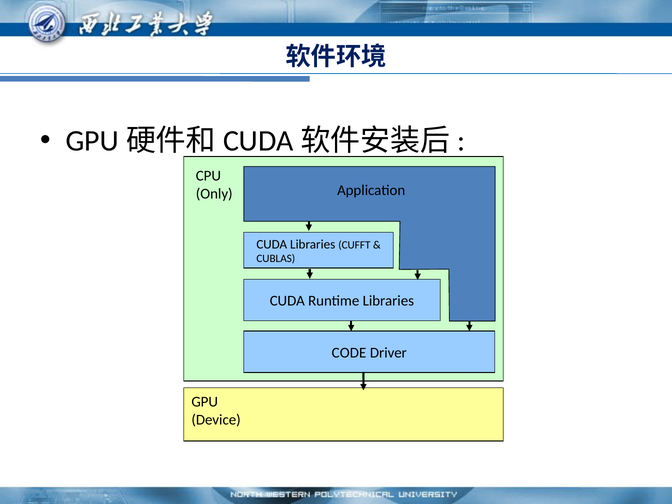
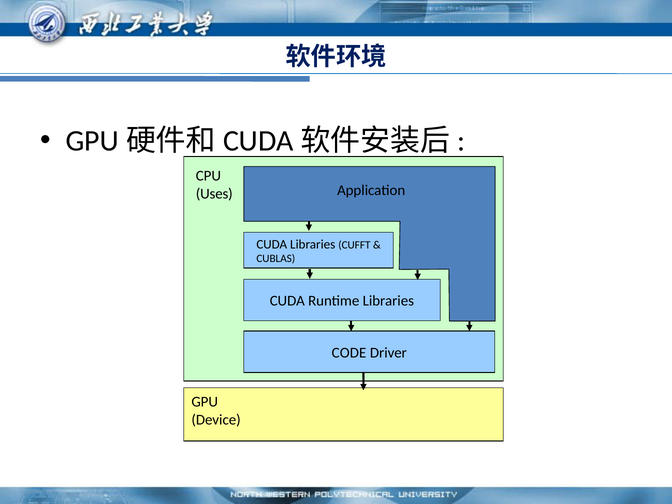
Only: Only -> Uses
